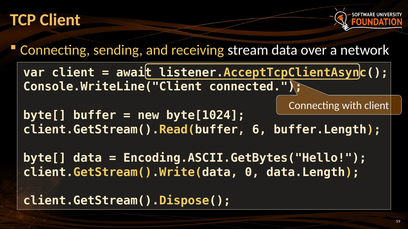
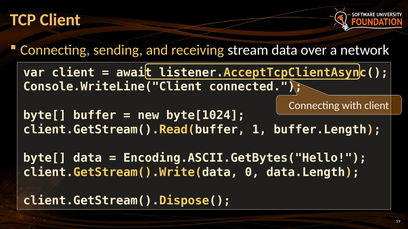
6: 6 -> 1
